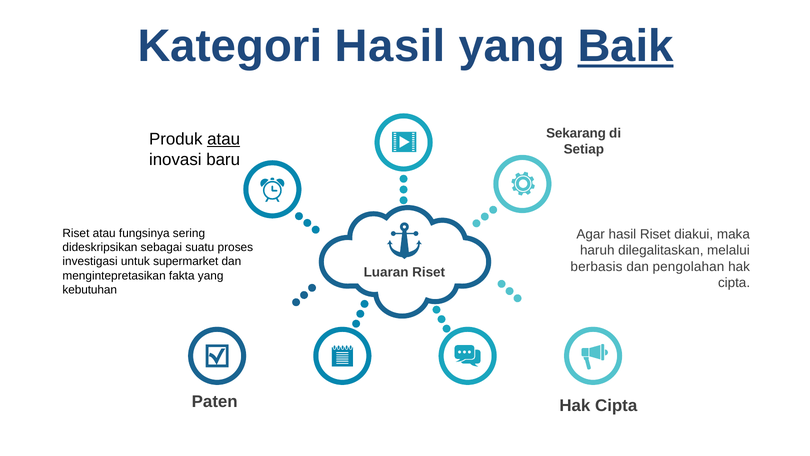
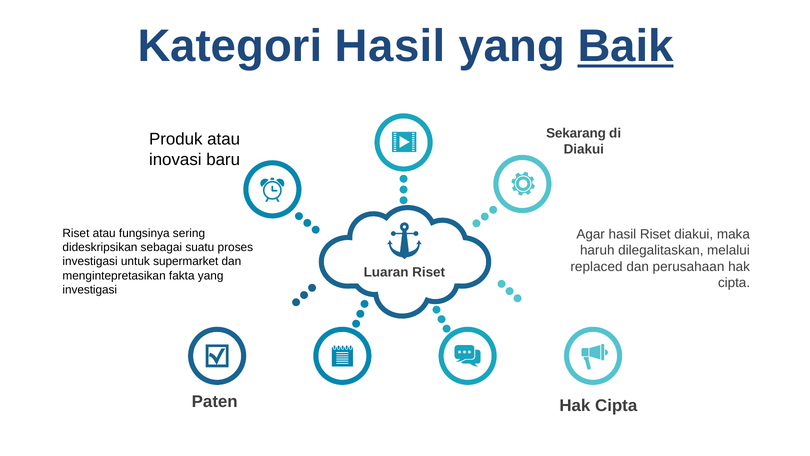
atau at (224, 139) underline: present -> none
Setiap at (584, 149): Setiap -> Diakui
berbasis: berbasis -> replaced
pengolahan: pengolahan -> perusahaan
kebutuhan at (90, 290): kebutuhan -> investigasi
